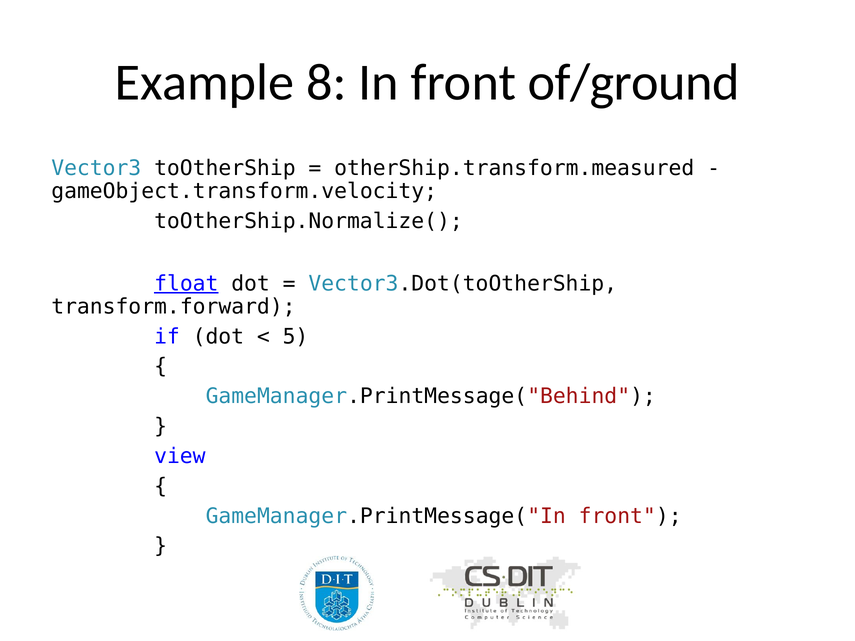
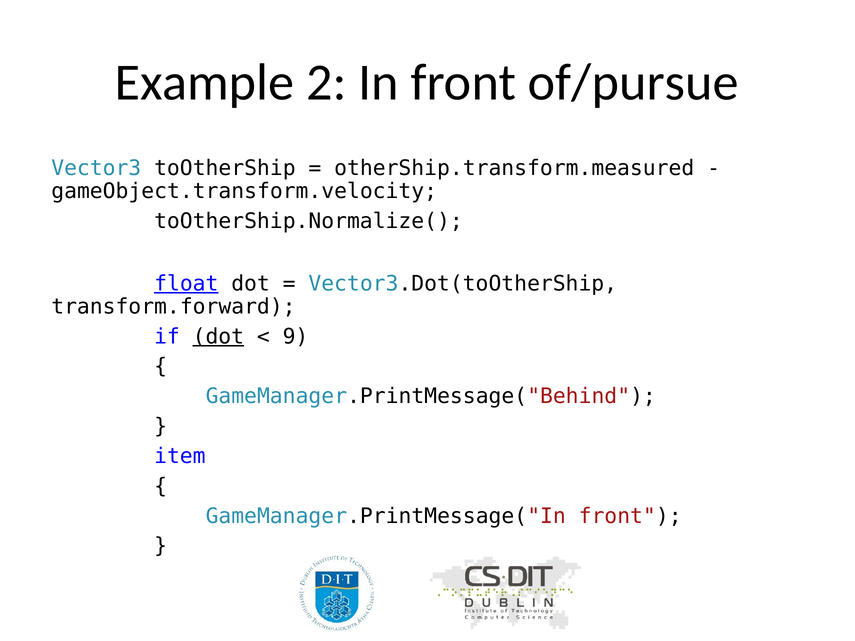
8: 8 -> 2
of/ground: of/ground -> of/pursue
dot at (218, 337) underline: none -> present
5: 5 -> 9
view: view -> item
